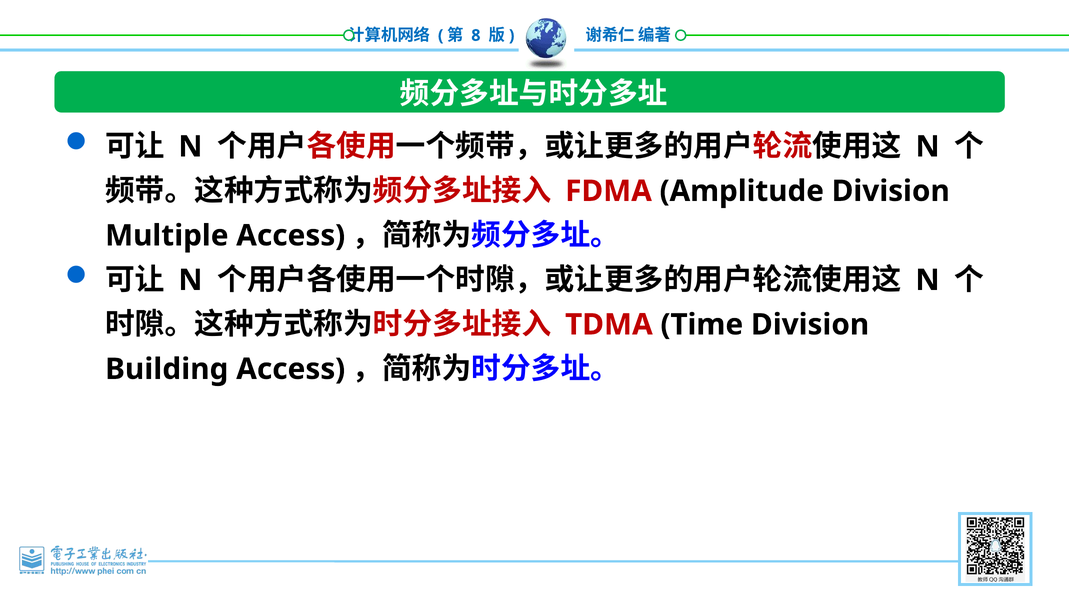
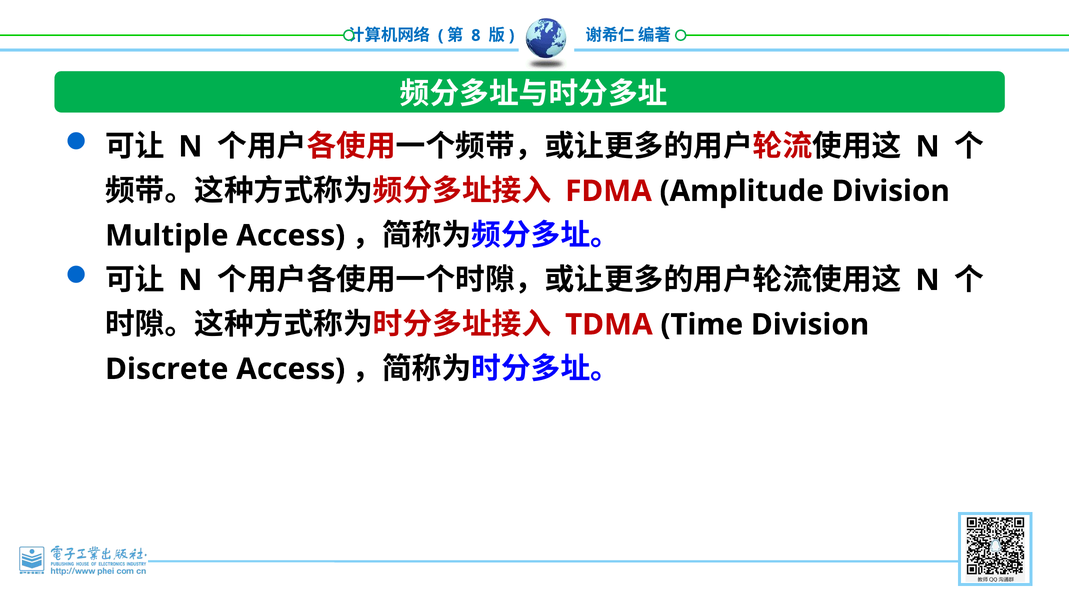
Building: Building -> Discrete
